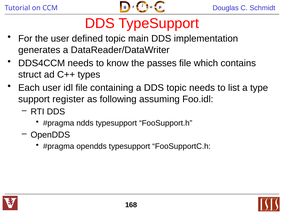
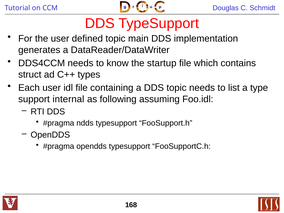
passes: passes -> startup
register: register -> internal
